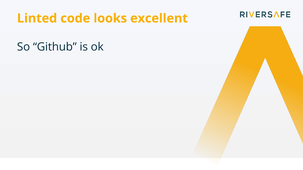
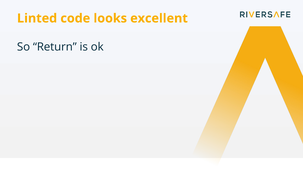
Github: Github -> Return
